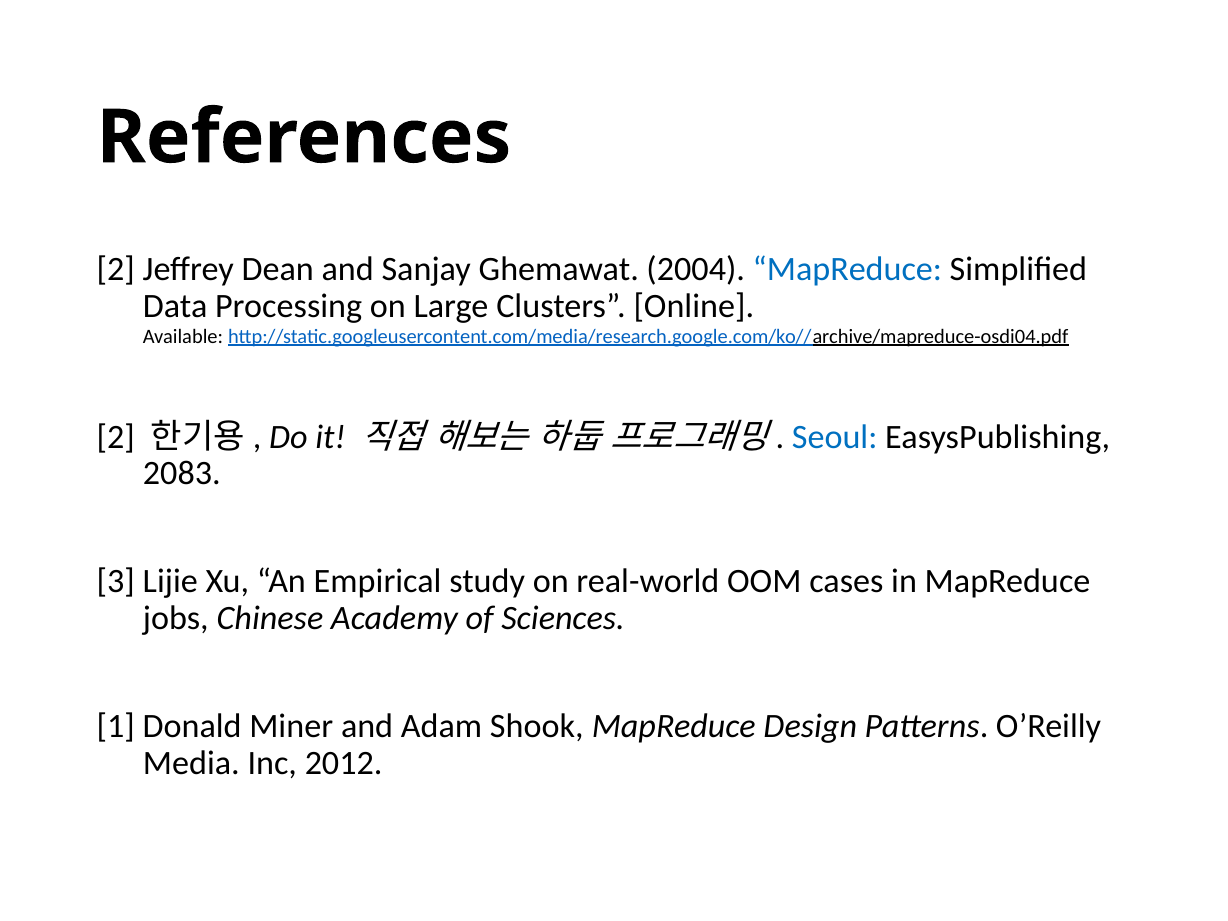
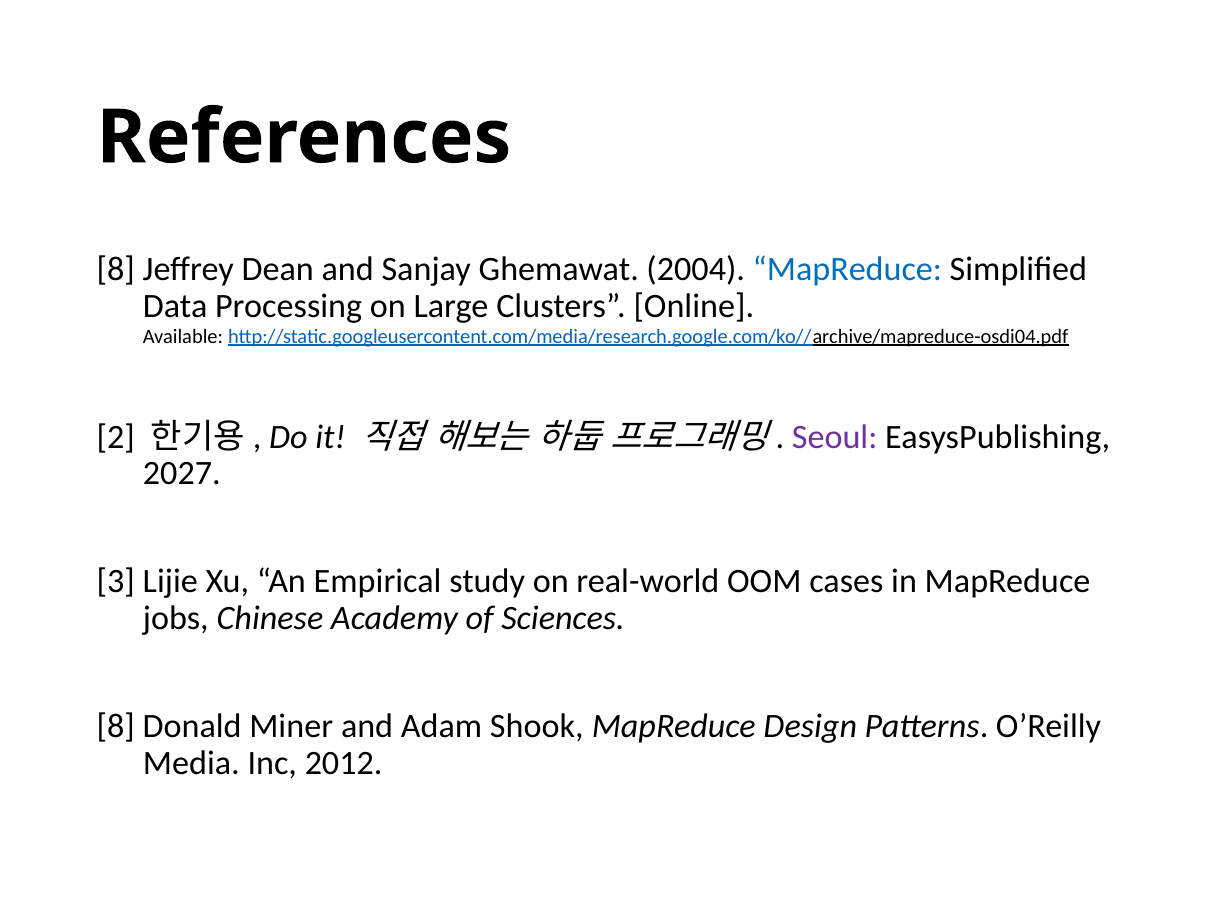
2 at (116, 270): 2 -> 8
Seoul colour: blue -> purple
2083: 2083 -> 2027
1 at (116, 726): 1 -> 8
